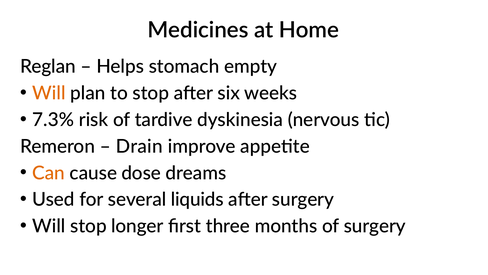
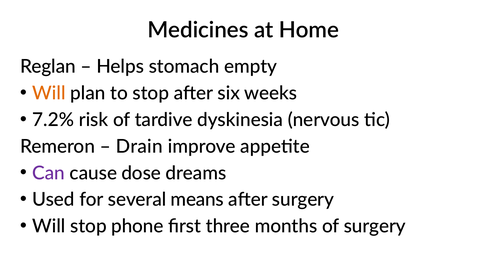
7.3%: 7.3% -> 7.2%
Can colour: orange -> purple
liquids: liquids -> means
longer: longer -> phone
